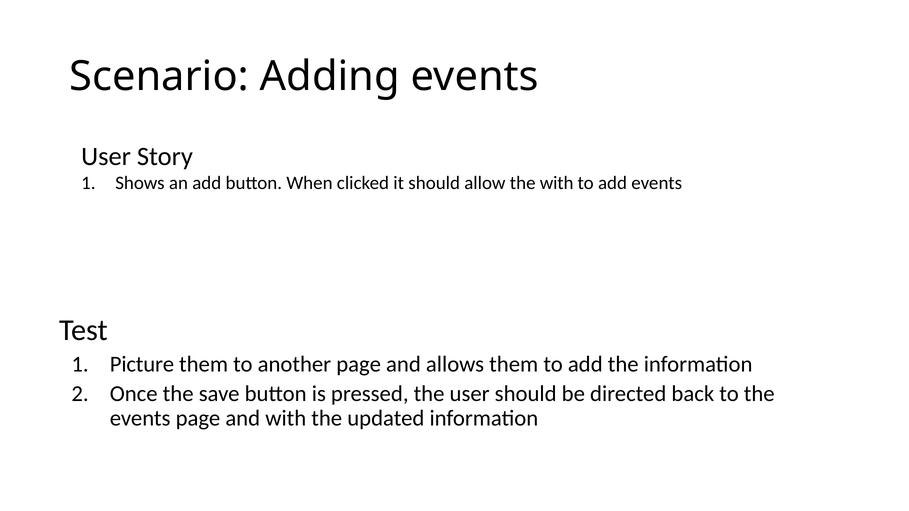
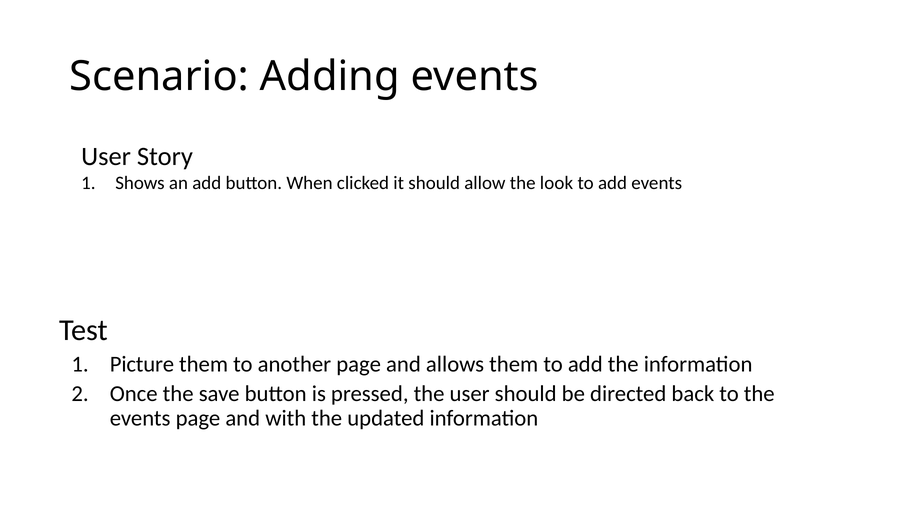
the with: with -> look
